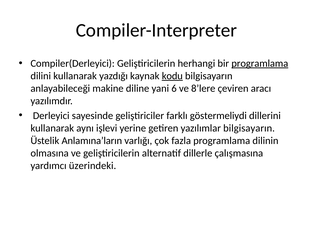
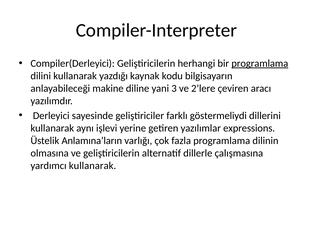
kodu underline: present -> none
6: 6 -> 3
8’lere: 8’lere -> 2’lere
yazılımlar bilgisayarın: bilgisayarın -> expressions
yardımcı üzerindeki: üzerindeki -> kullanarak
